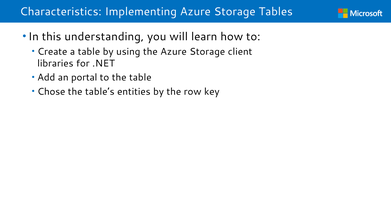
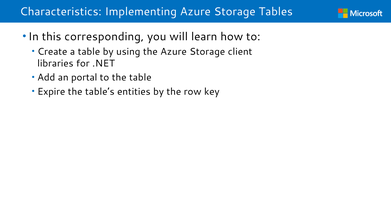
understanding: understanding -> corresponding
Chose: Chose -> Expire
